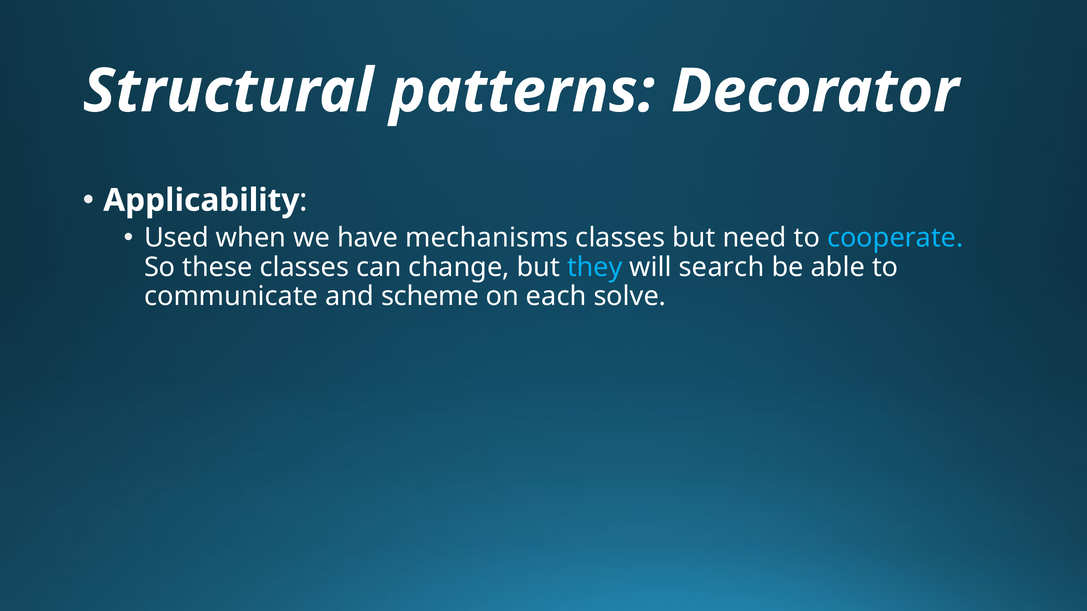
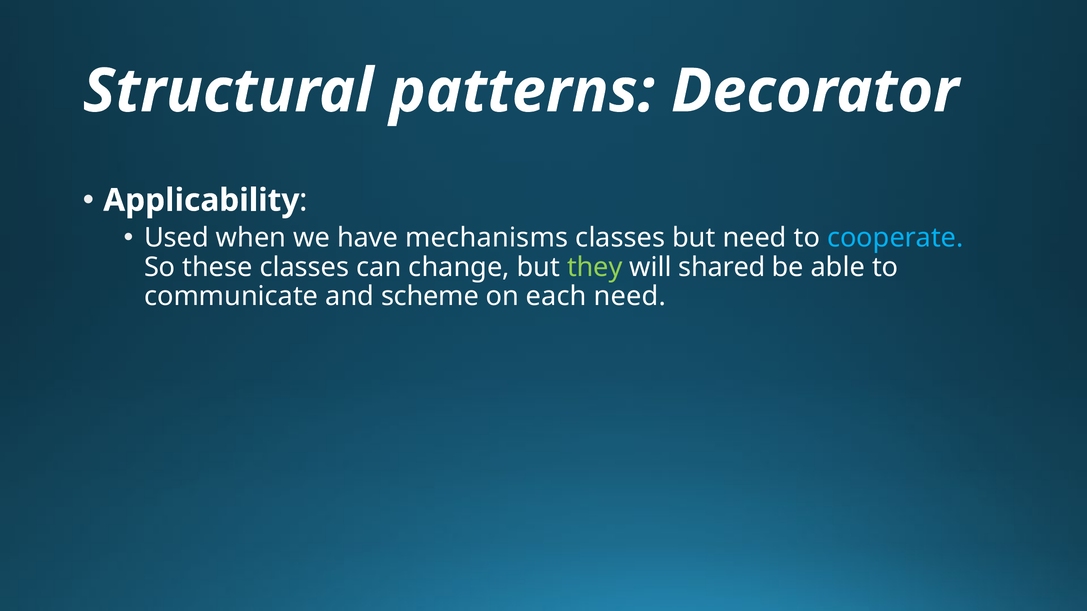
they colour: light blue -> light green
search: search -> shared
each solve: solve -> need
